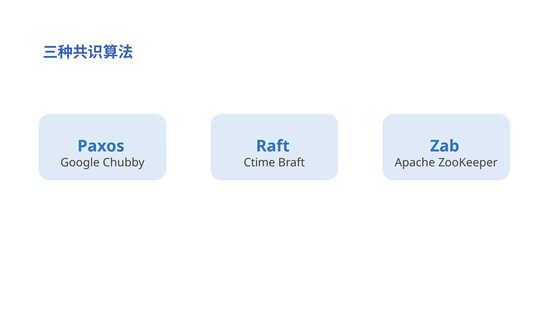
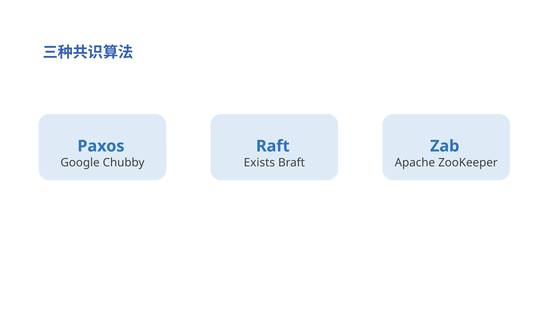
Ctime: Ctime -> Exists
